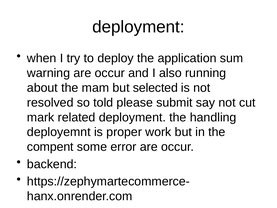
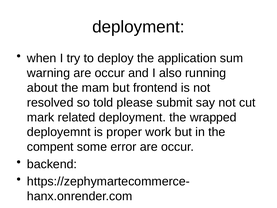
selected: selected -> frontend
handling: handling -> wrapped
